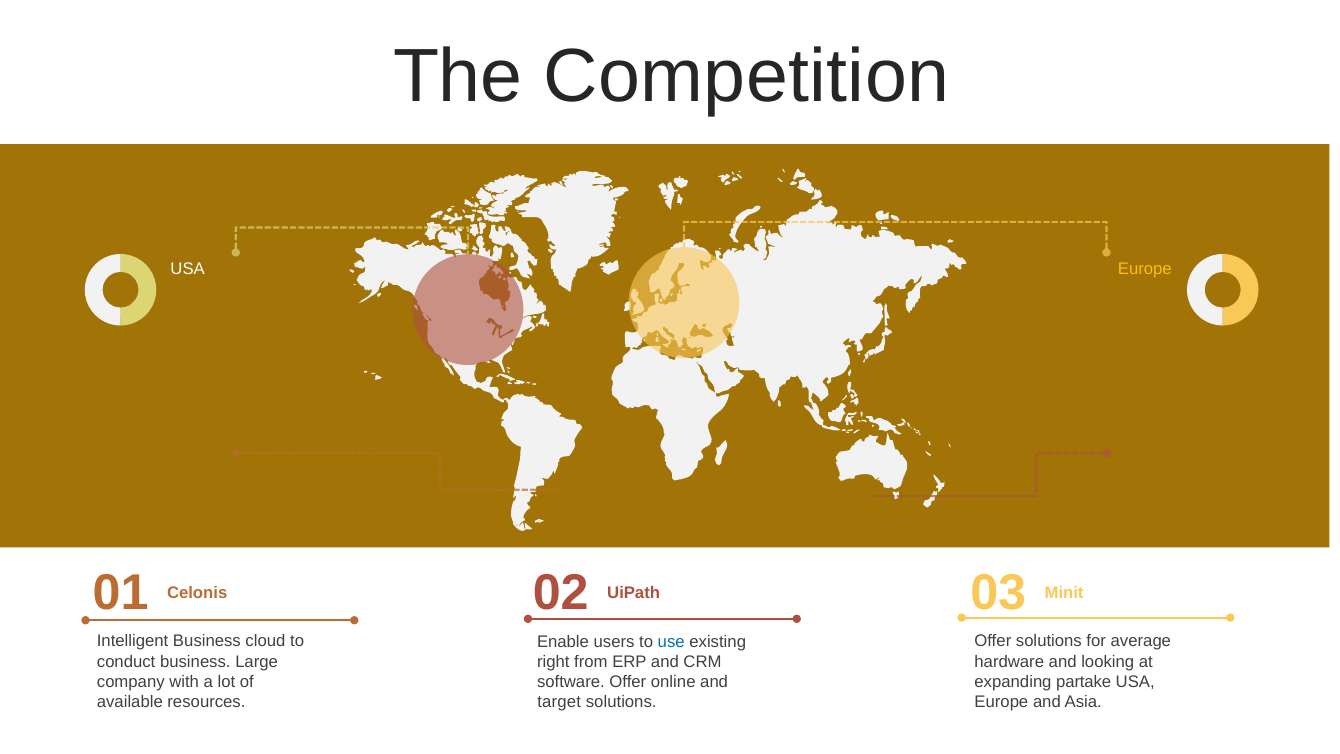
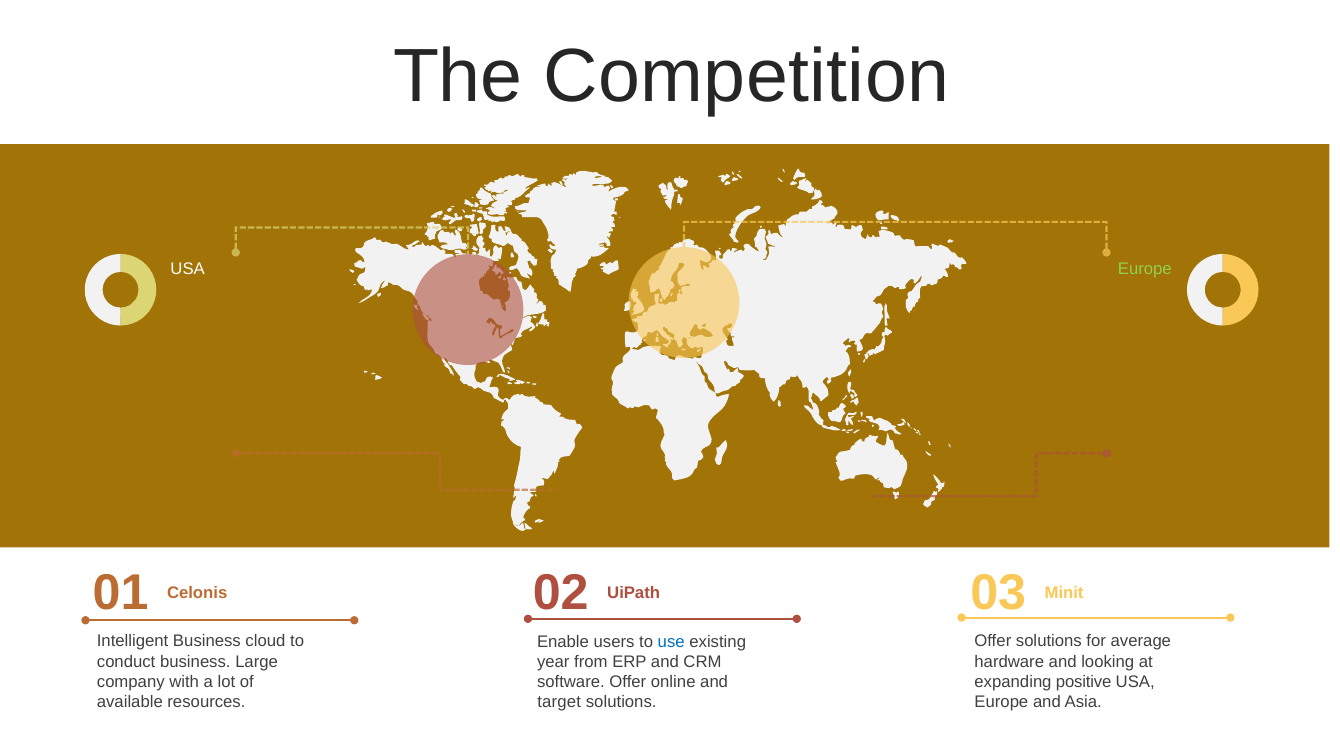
Europe at (1145, 268) colour: yellow -> light green
right: right -> year
partake: partake -> positive
